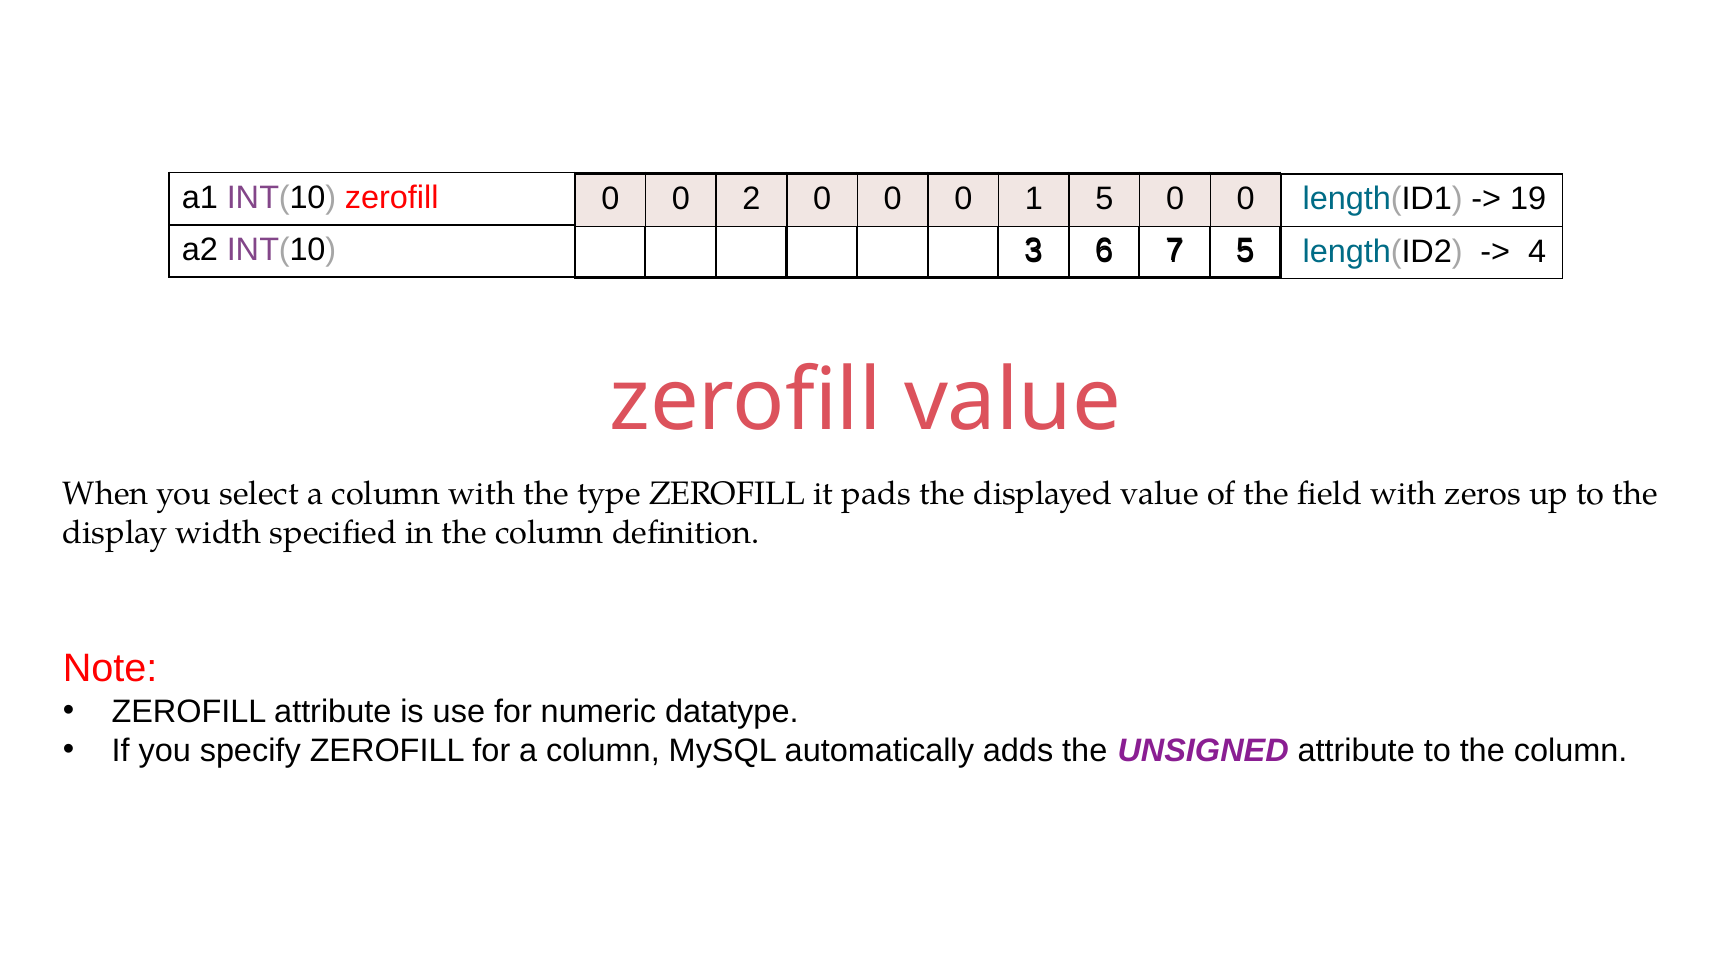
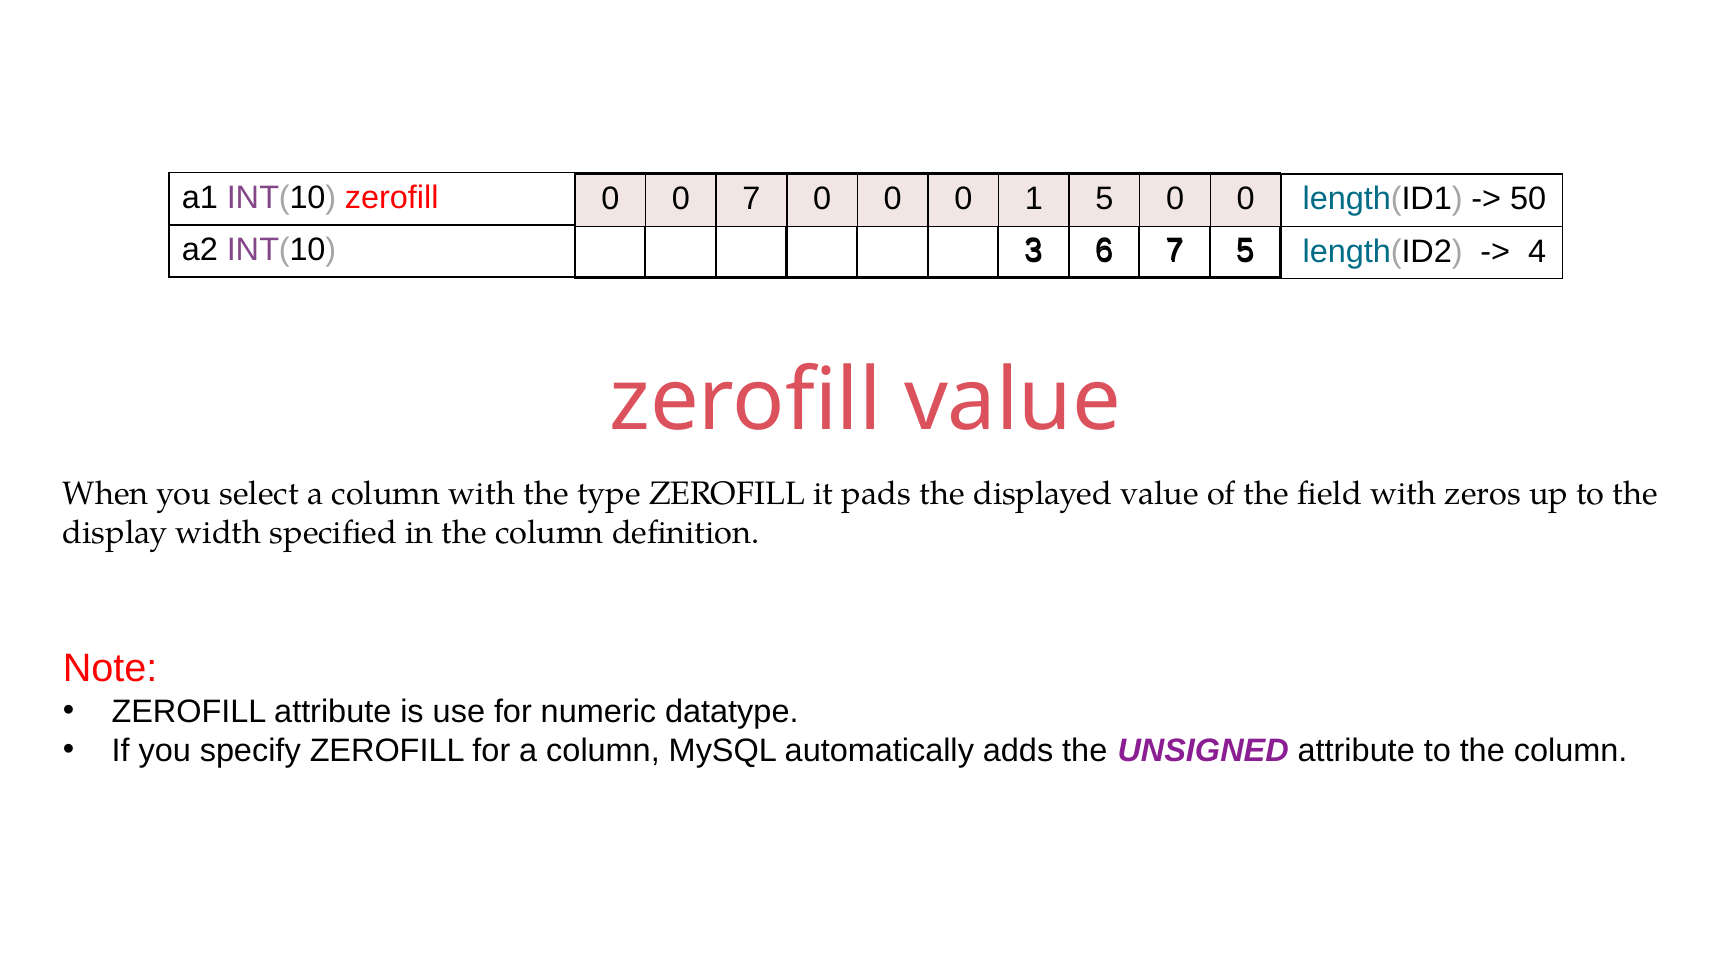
0 2: 2 -> 7
19: 19 -> 50
